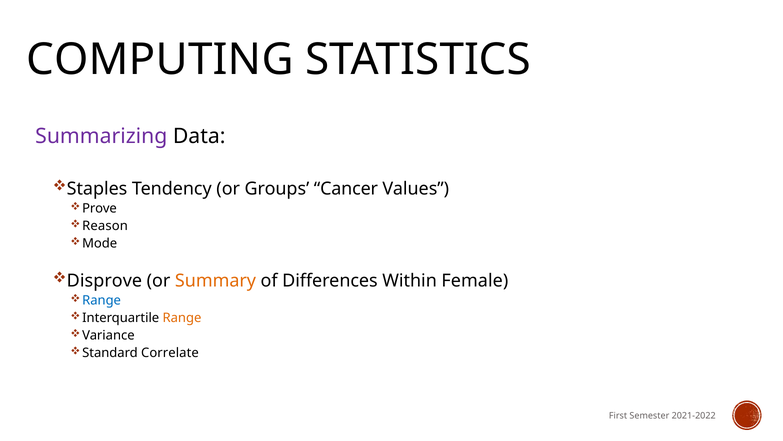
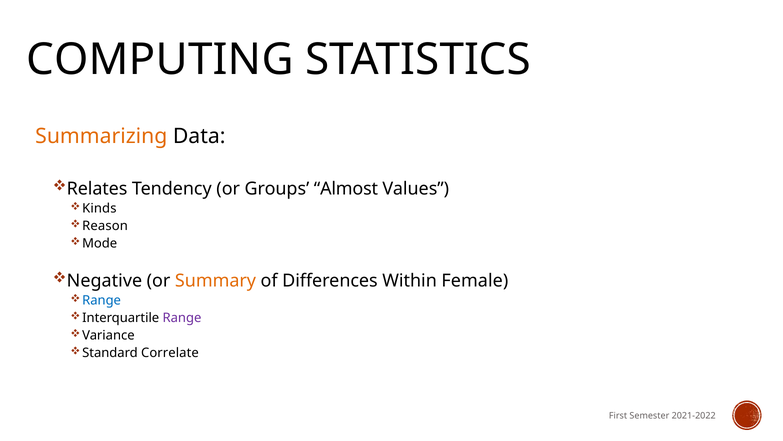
Summarizing colour: purple -> orange
Staples: Staples -> Relates
Cancer: Cancer -> Almost
Prove: Prove -> Kinds
Disprove: Disprove -> Negative
Range at (182, 318) colour: orange -> purple
